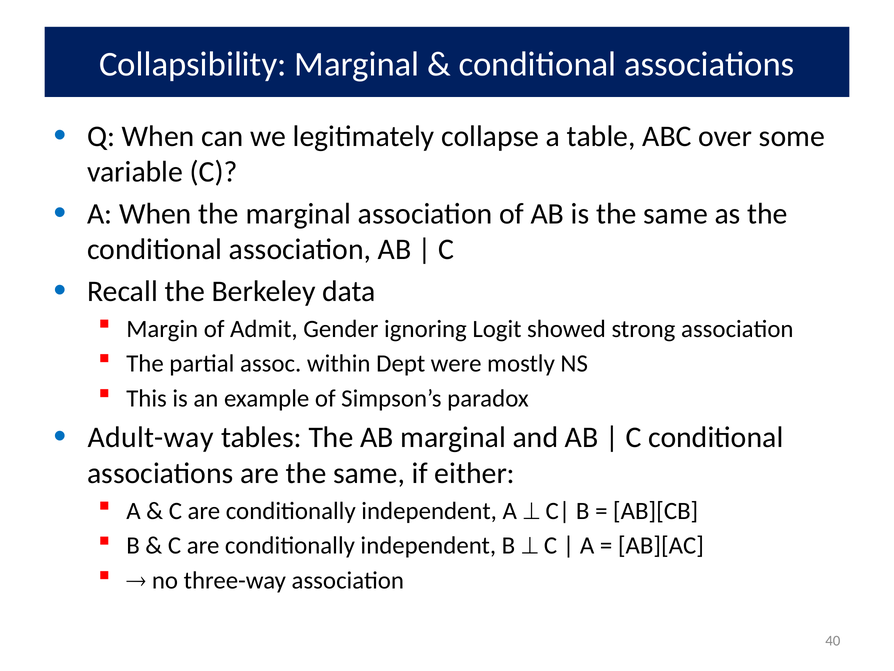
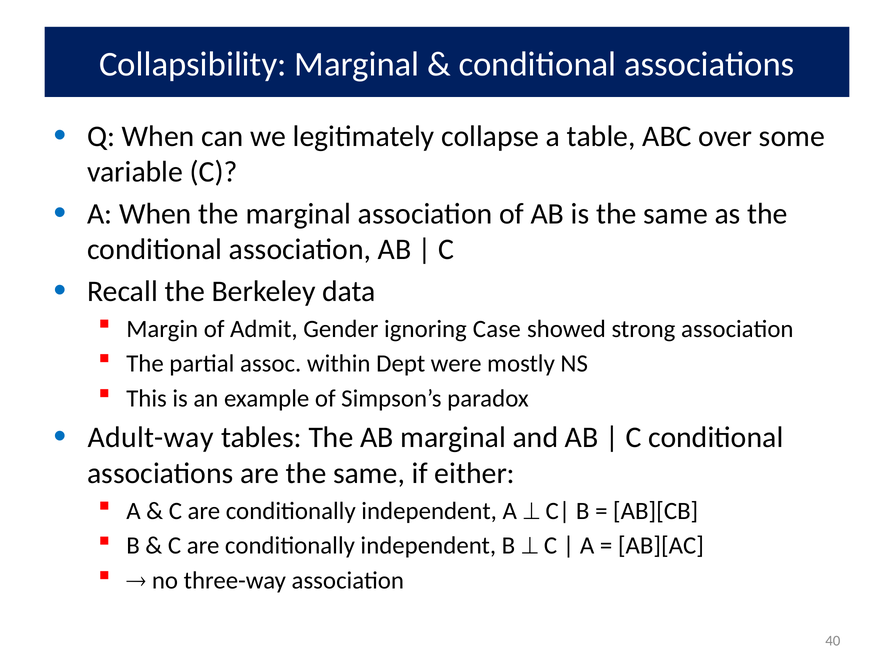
Logit: Logit -> Case
